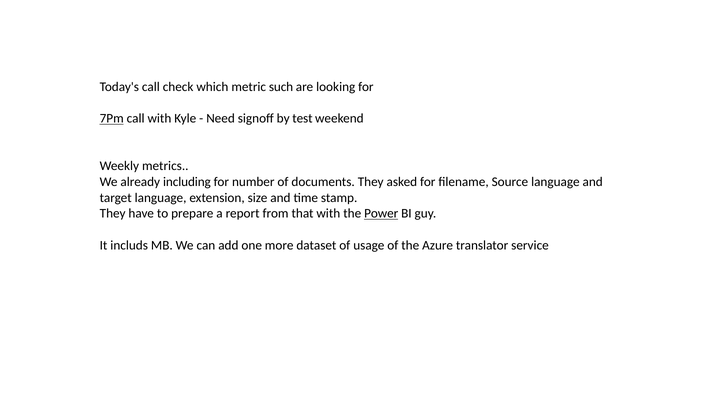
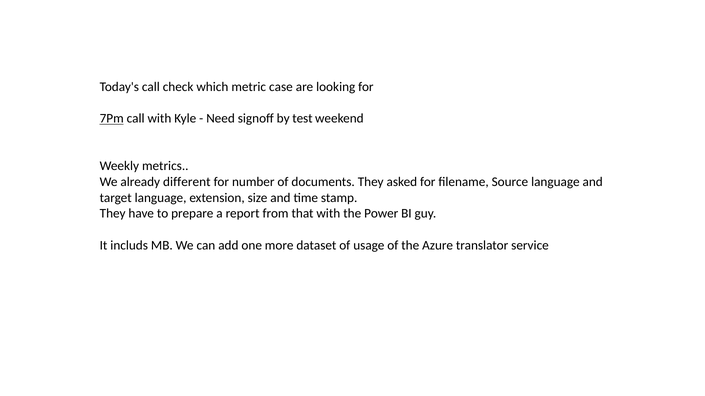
such: such -> case
including: including -> different
Power underline: present -> none
